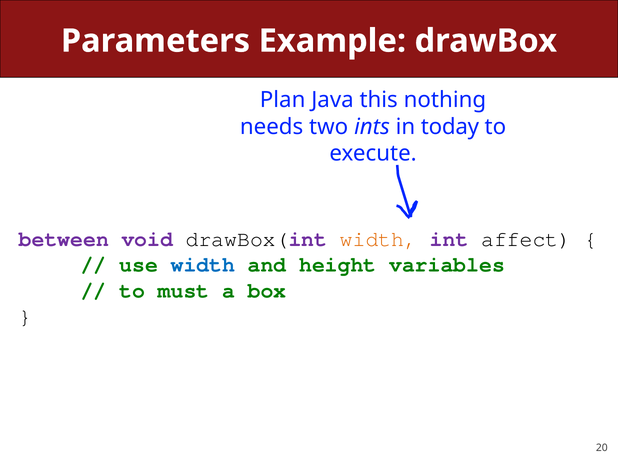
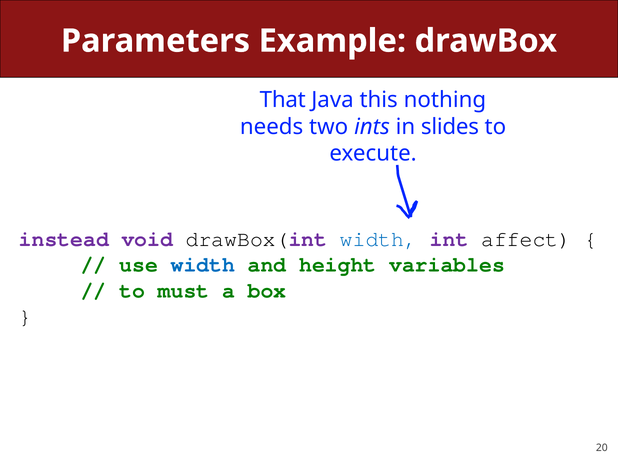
Plan: Plan -> That
today: today -> slides
between: between -> instead
width at (378, 239) colour: orange -> blue
